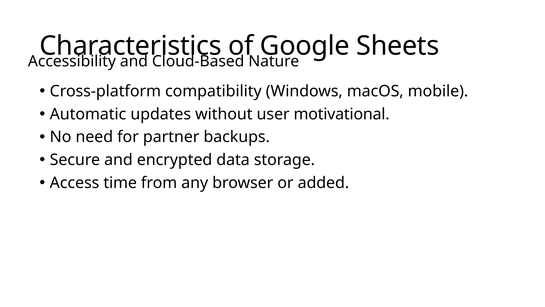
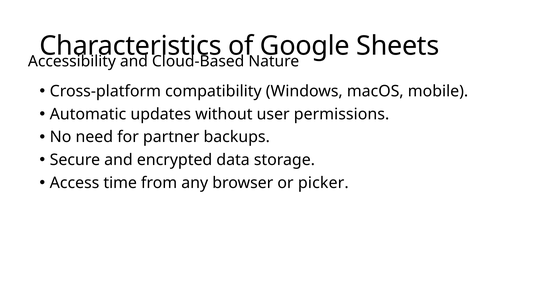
motivational: motivational -> permissions
added: added -> picker
